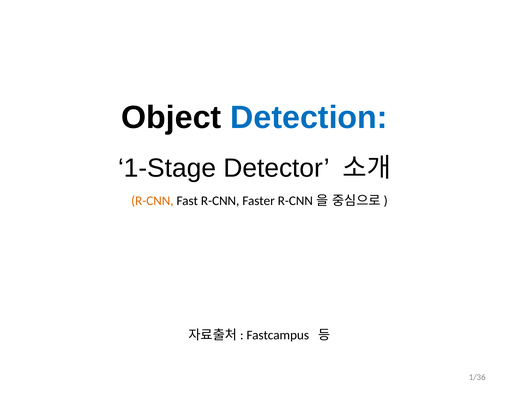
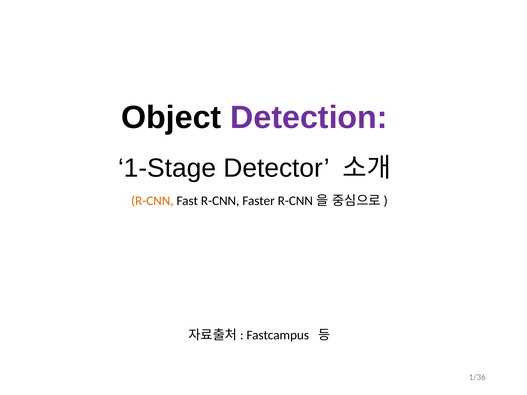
Detection colour: blue -> purple
